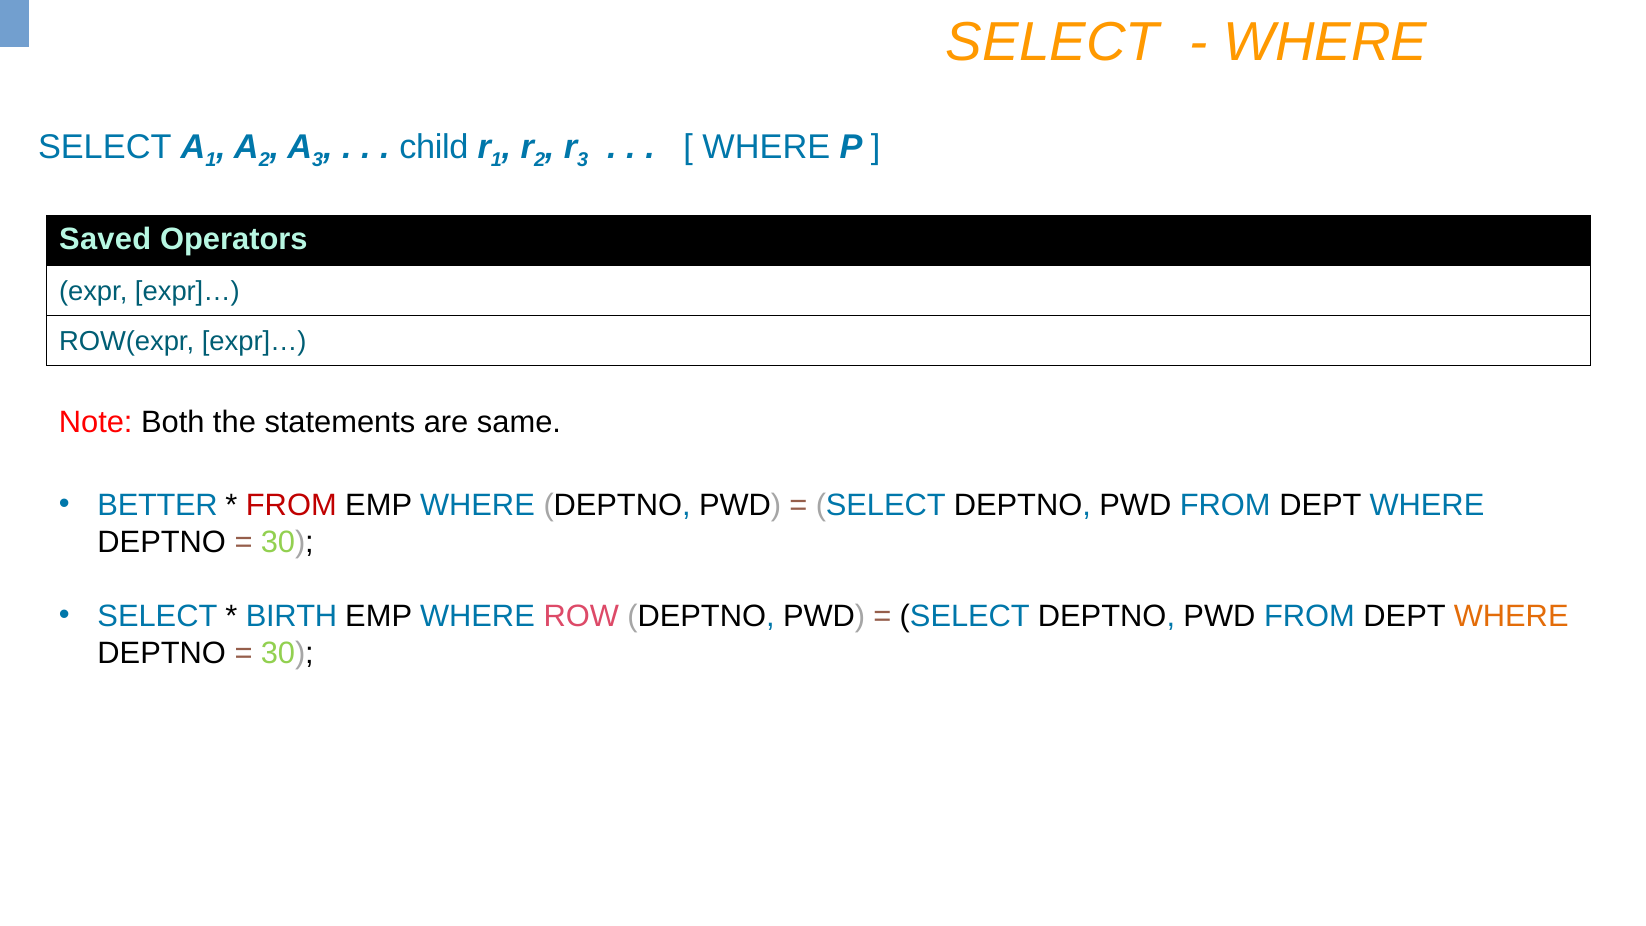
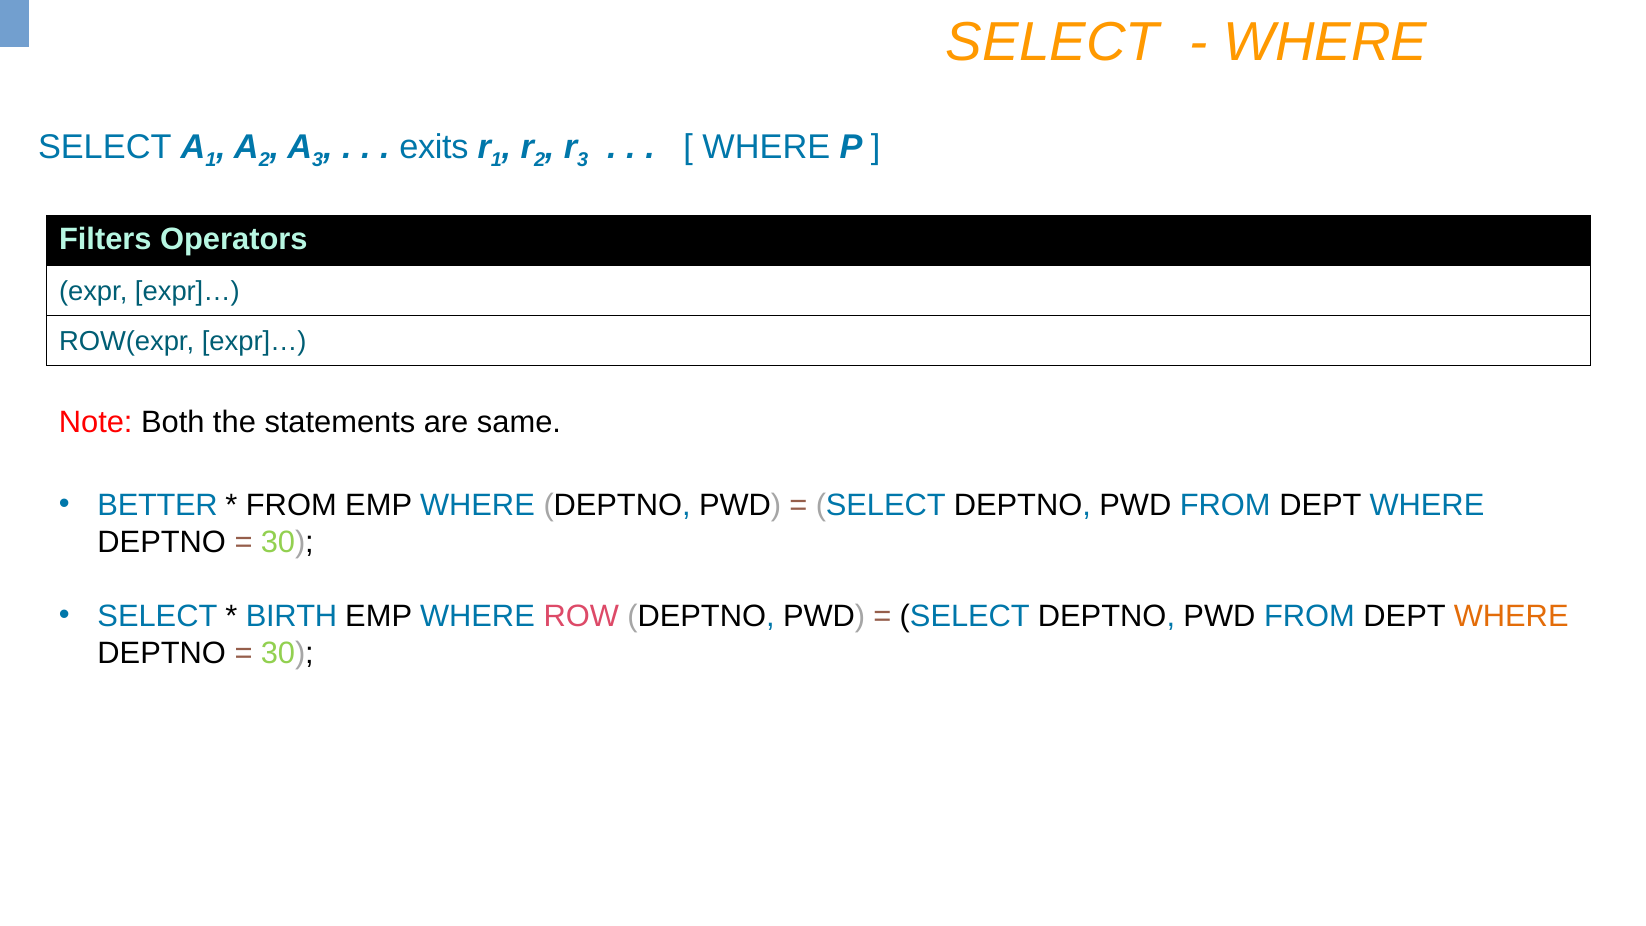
child: child -> exits
Saved: Saved -> Filters
FROM at (291, 505) colour: red -> black
